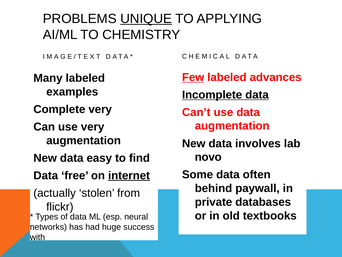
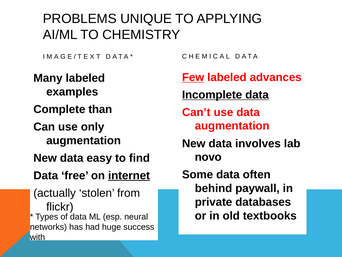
UNIQUE underline: present -> none
Complete very: very -> than
use very: very -> only
